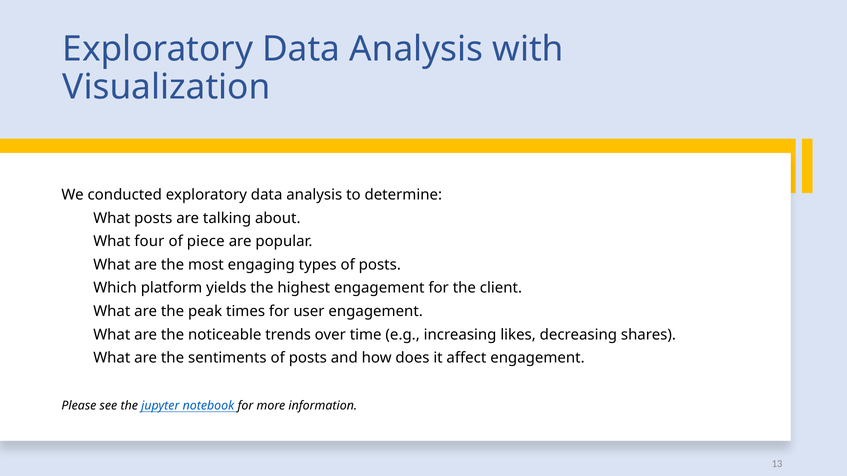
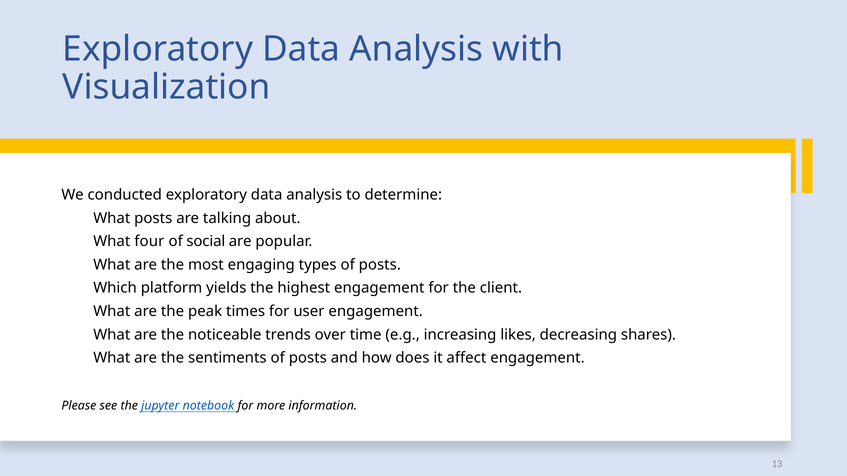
piece: piece -> social
